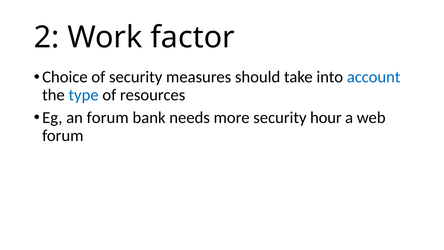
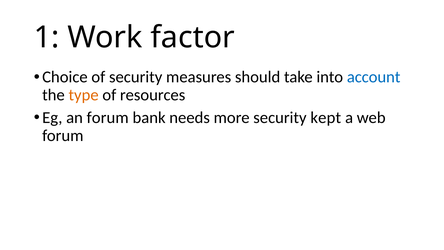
2: 2 -> 1
type colour: blue -> orange
hour: hour -> kept
